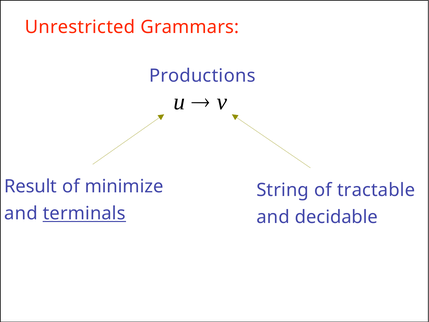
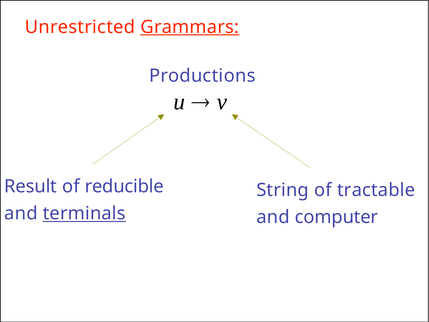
Grammars underline: none -> present
minimize: minimize -> reducible
decidable: decidable -> computer
